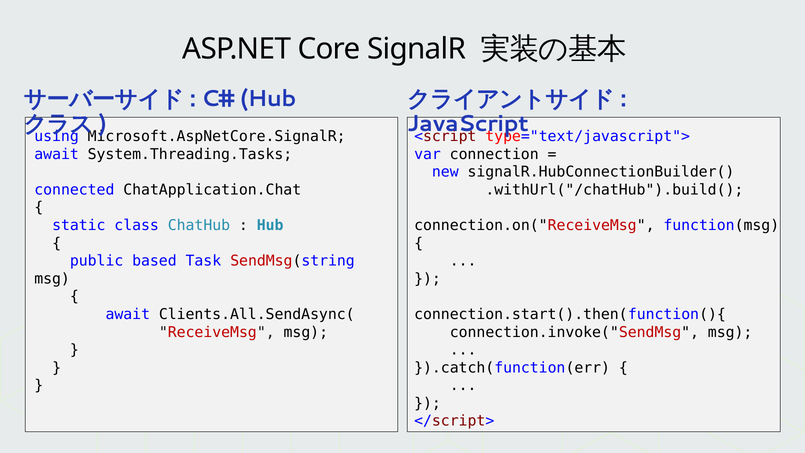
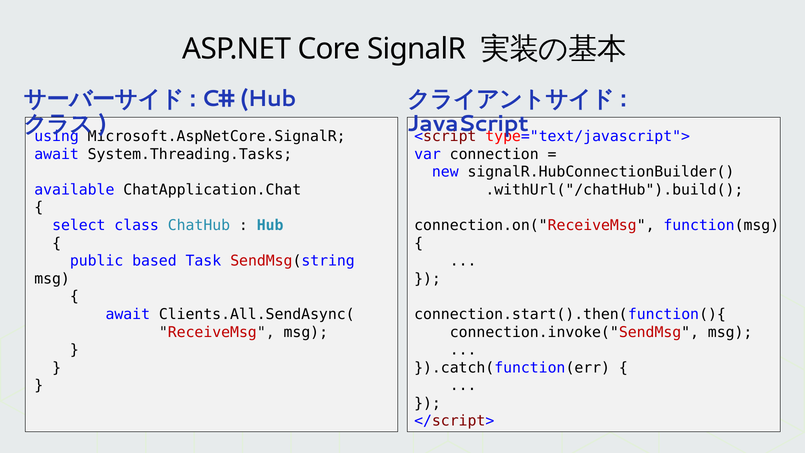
connected: connected -> available
static: static -> select
